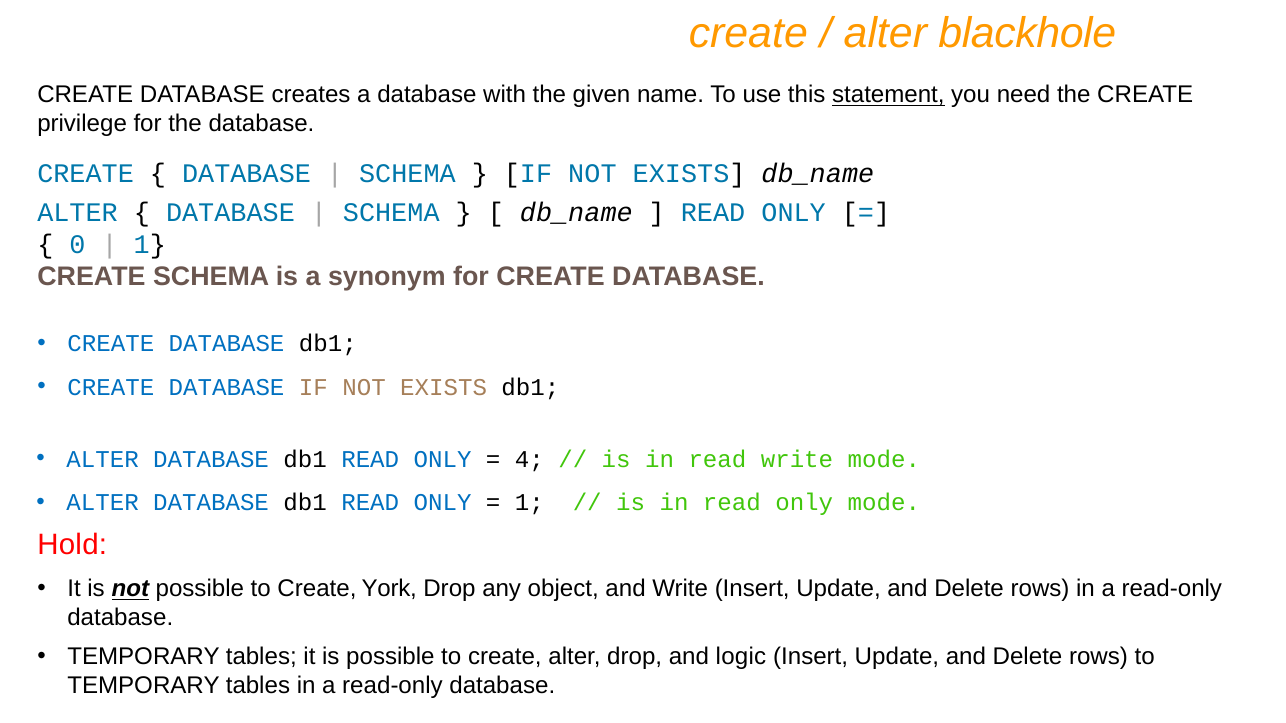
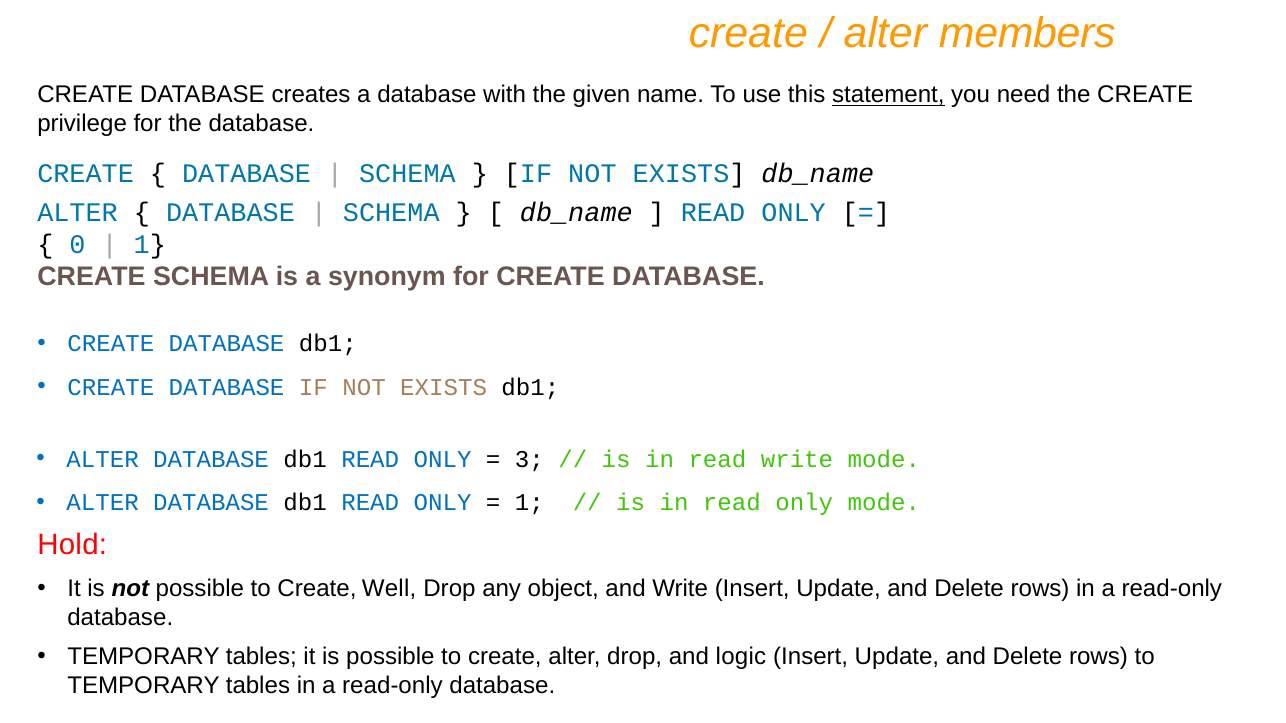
blackhole: blackhole -> members
4: 4 -> 3
not at (130, 589) underline: present -> none
York: York -> Well
